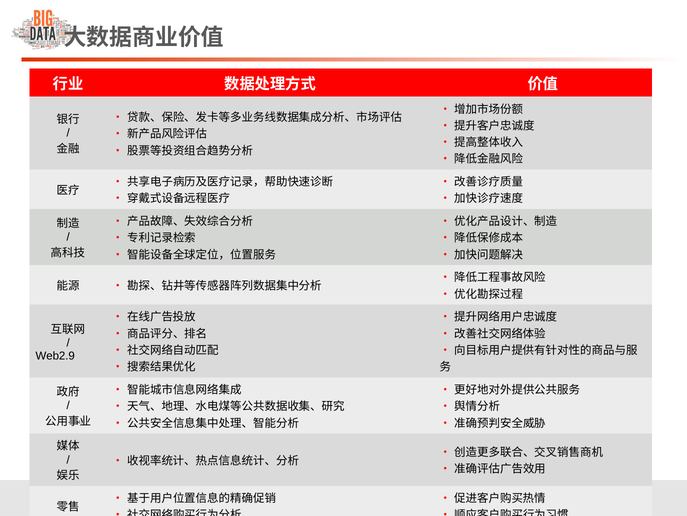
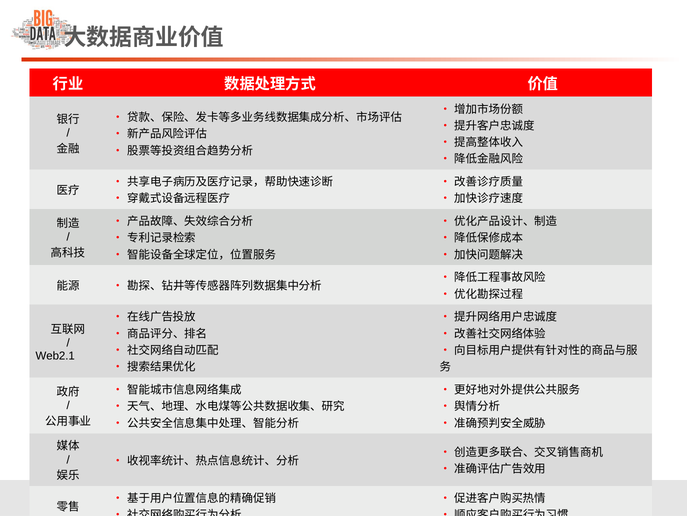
Web2.9: Web2.9 -> Web2.1
